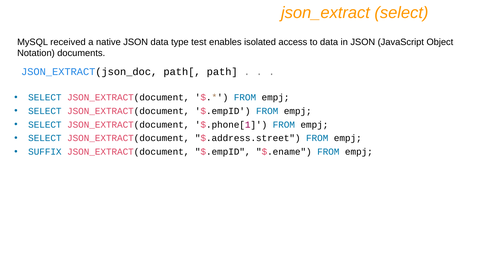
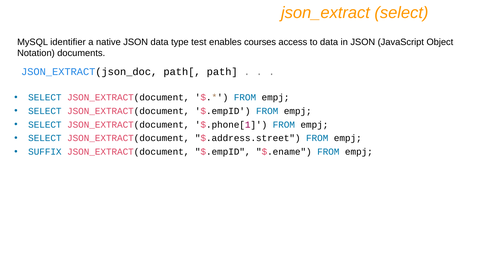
received: received -> identifier
isolated: isolated -> courses
